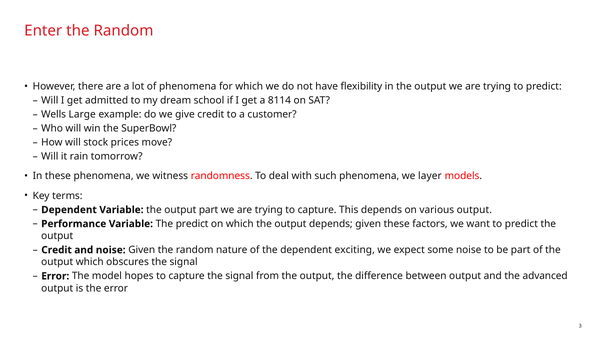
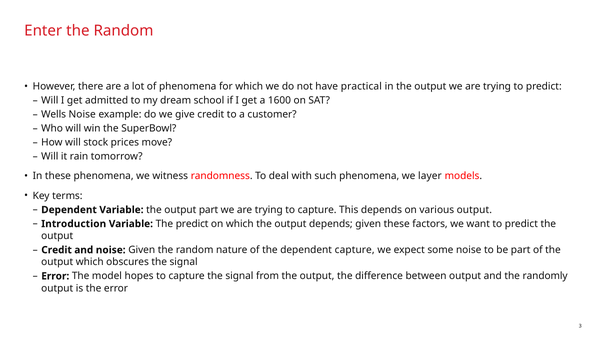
flexibility: flexibility -> practical
8114: 8114 -> 1600
Wells Large: Large -> Noise
Performance: Performance -> Introduction
dependent exciting: exciting -> capture
advanced: advanced -> randomly
